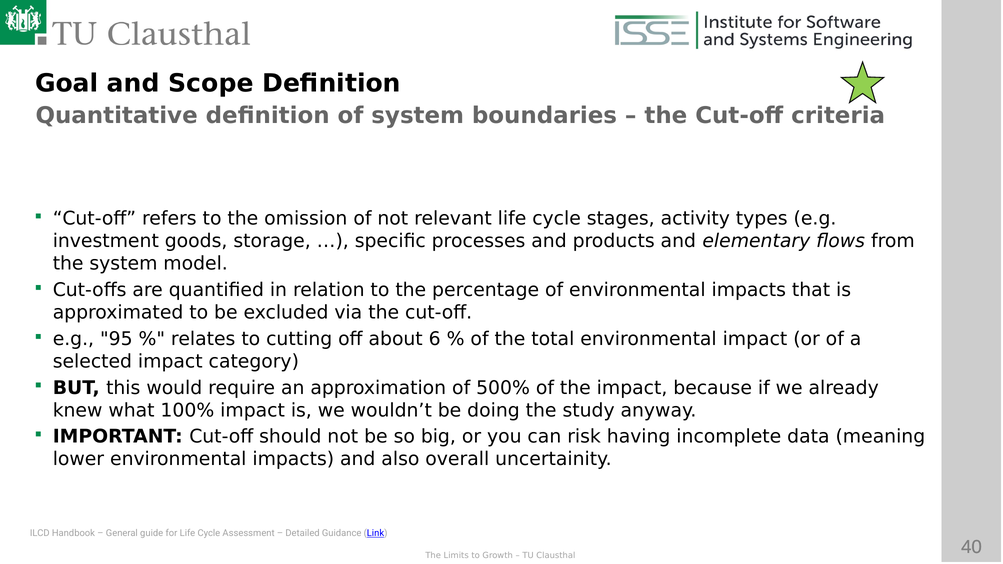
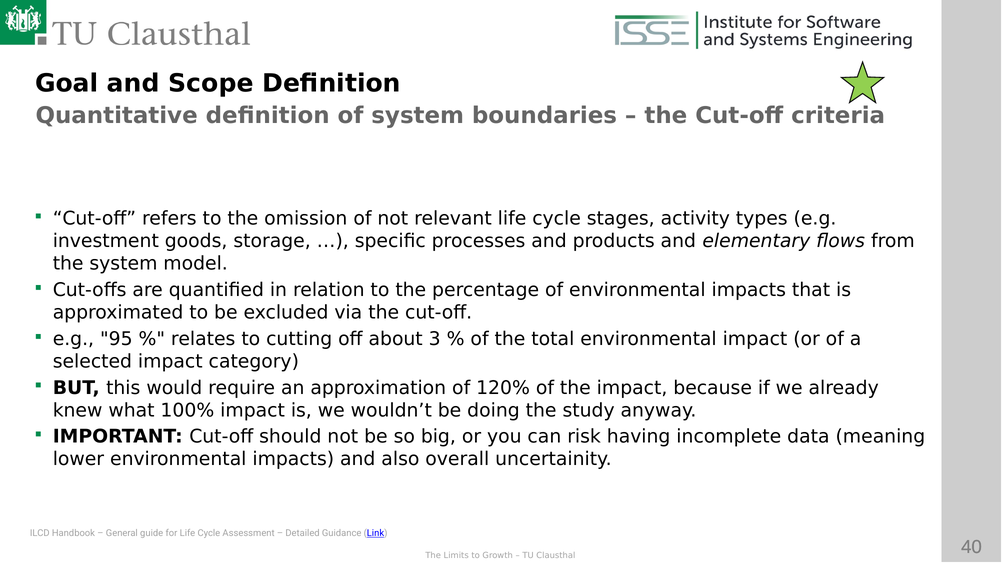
6: 6 -> 3
500%: 500% -> 120%
